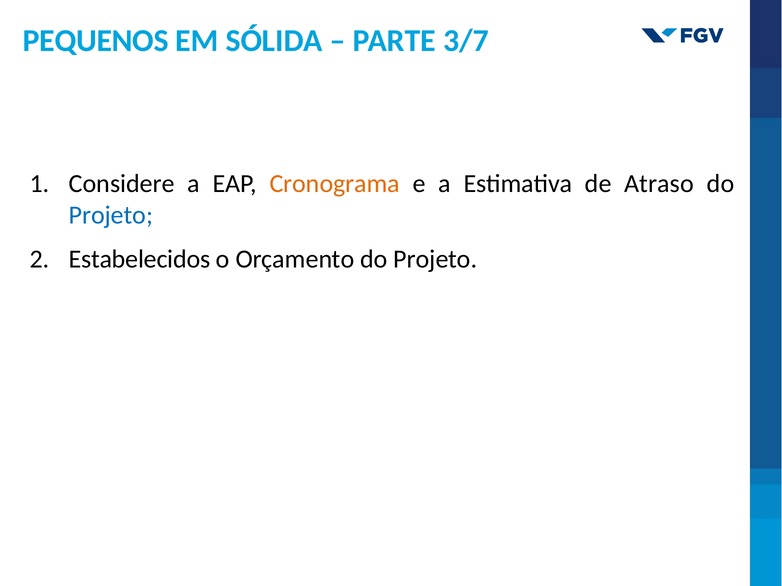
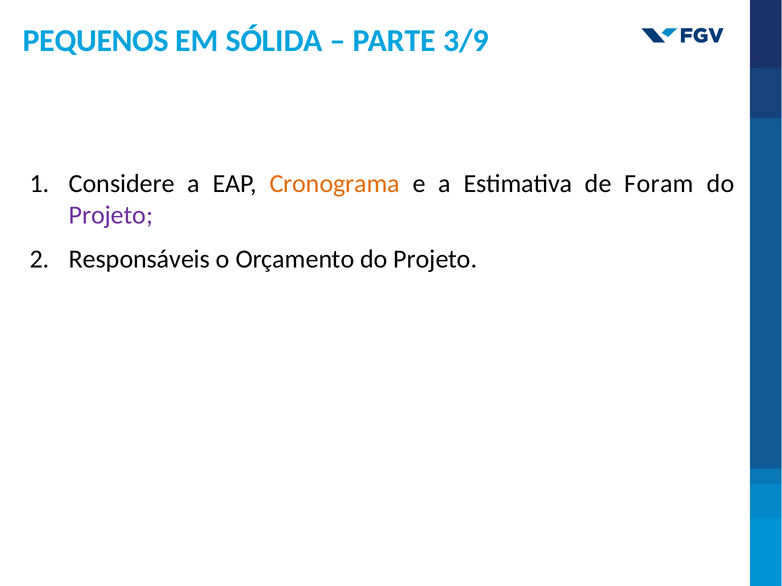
3/7: 3/7 -> 3/9
Atraso: Atraso -> Foram
Projeto at (111, 215) colour: blue -> purple
Estabelecidos: Estabelecidos -> Responsáveis
